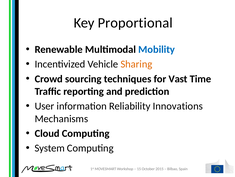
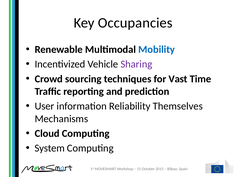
Proportional: Proportional -> Occupancies
Sharing colour: orange -> purple
Innovations: Innovations -> Themselves
